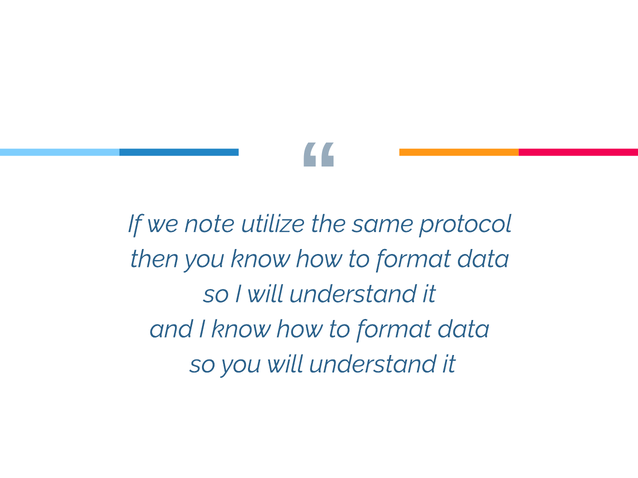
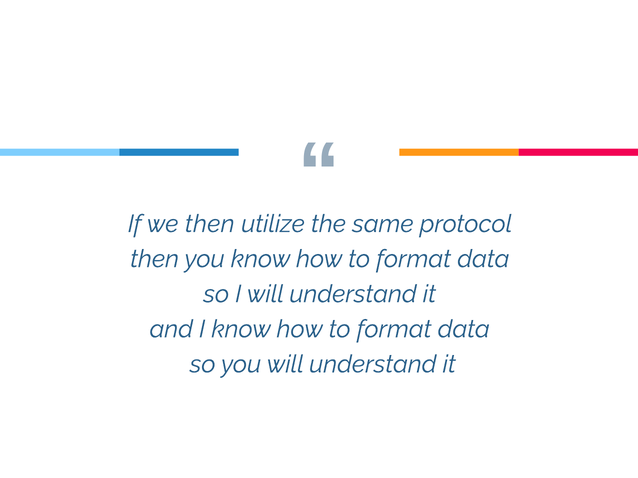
we note: note -> then
